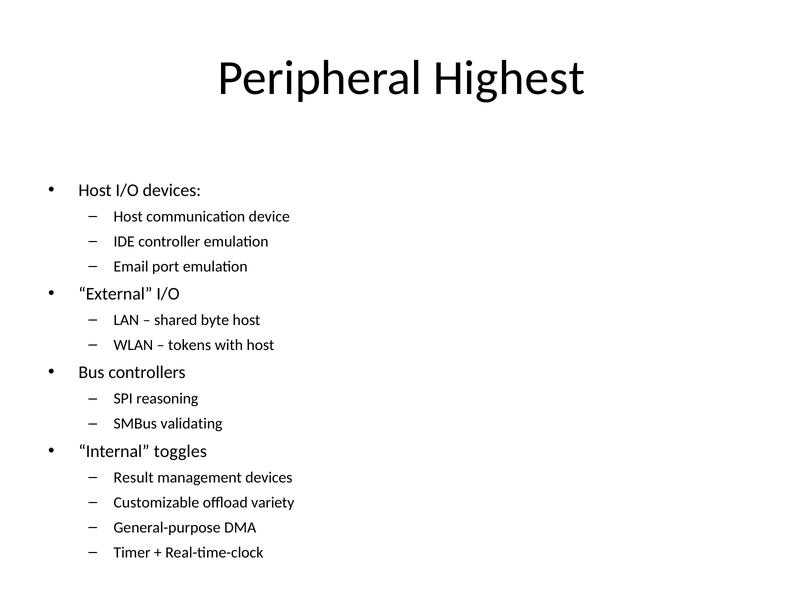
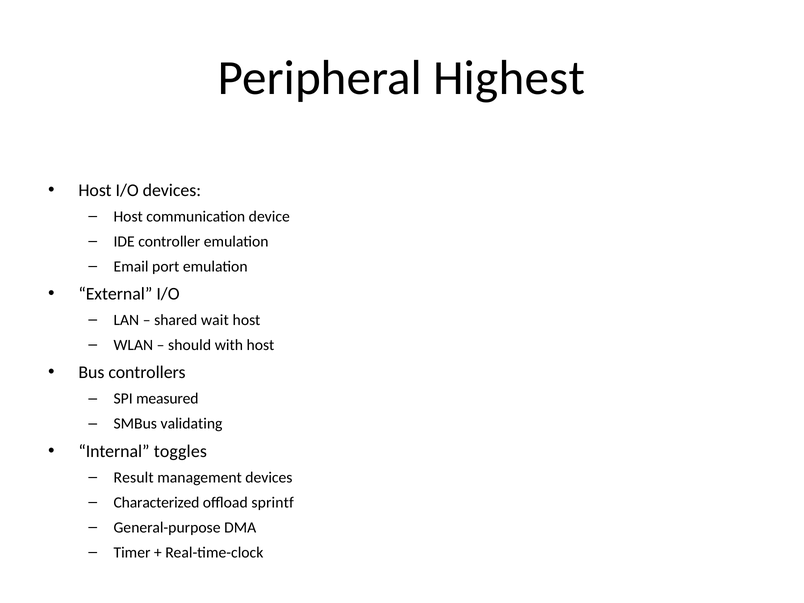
byte: byte -> wait
tokens: tokens -> should
reasoning: reasoning -> measured
Customizable: Customizable -> Characterized
variety: variety -> sprintf
